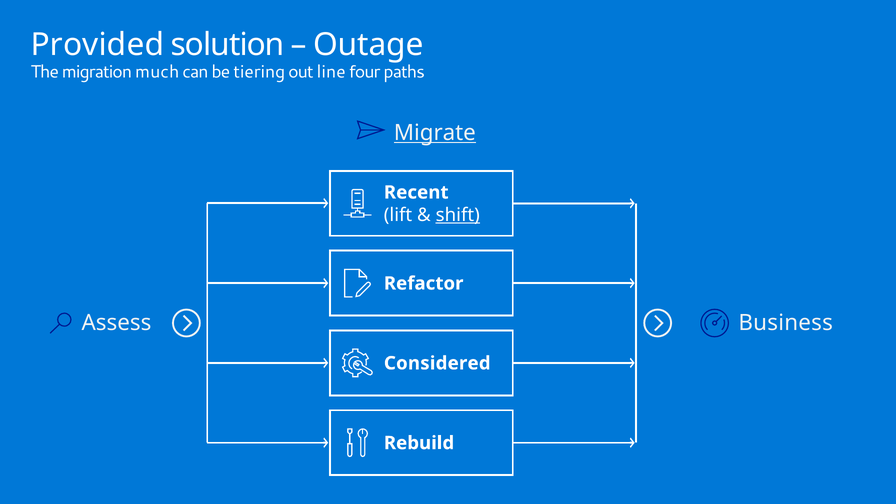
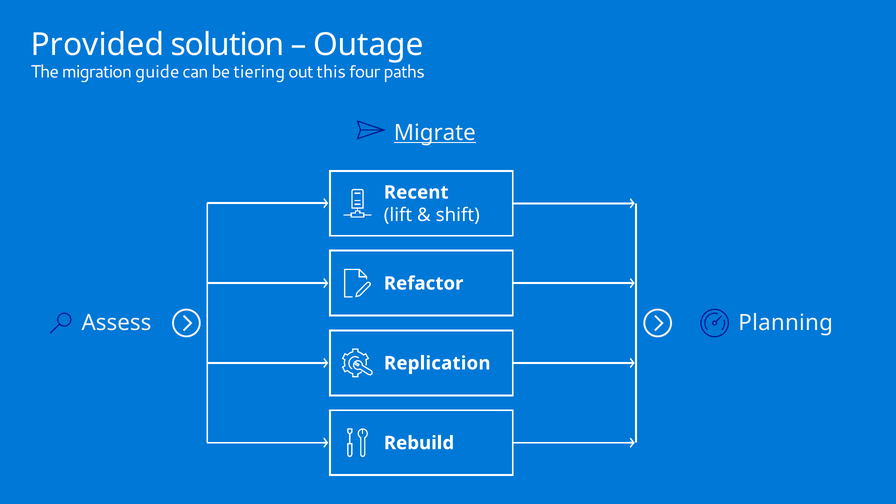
much: much -> guide
line: line -> this
shift underline: present -> none
Business: Business -> Planning
Considered: Considered -> Replication
